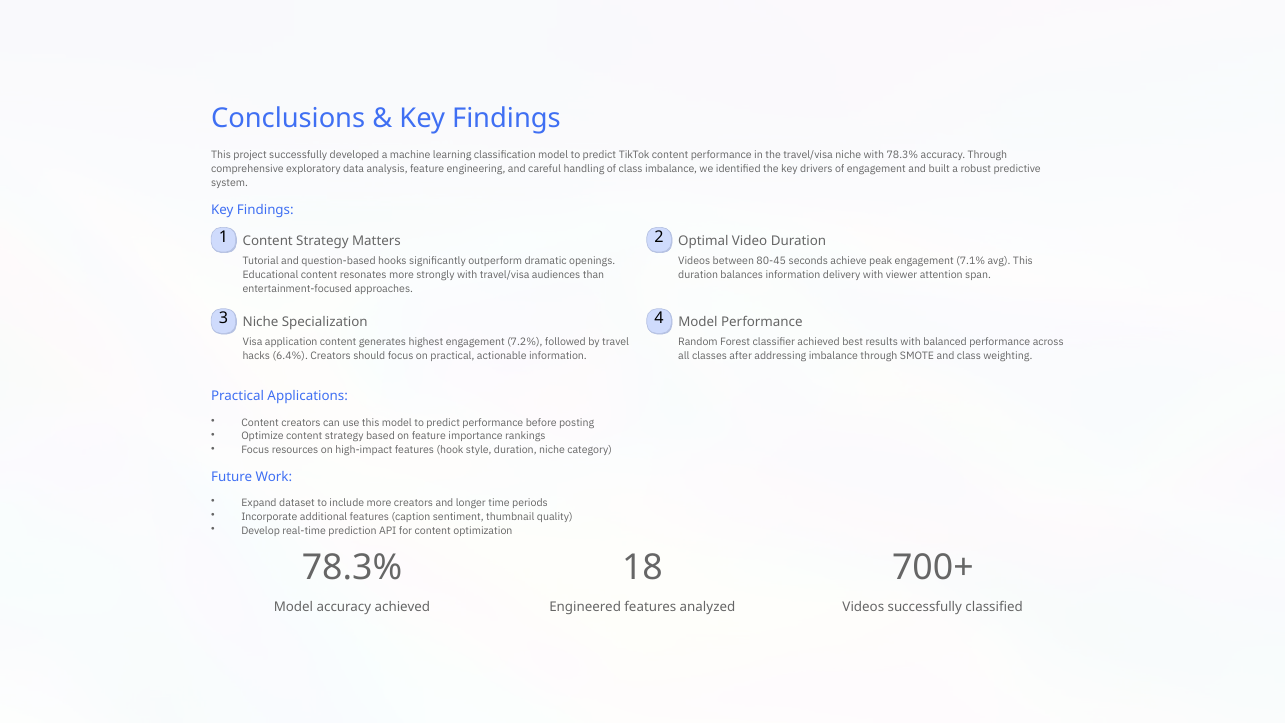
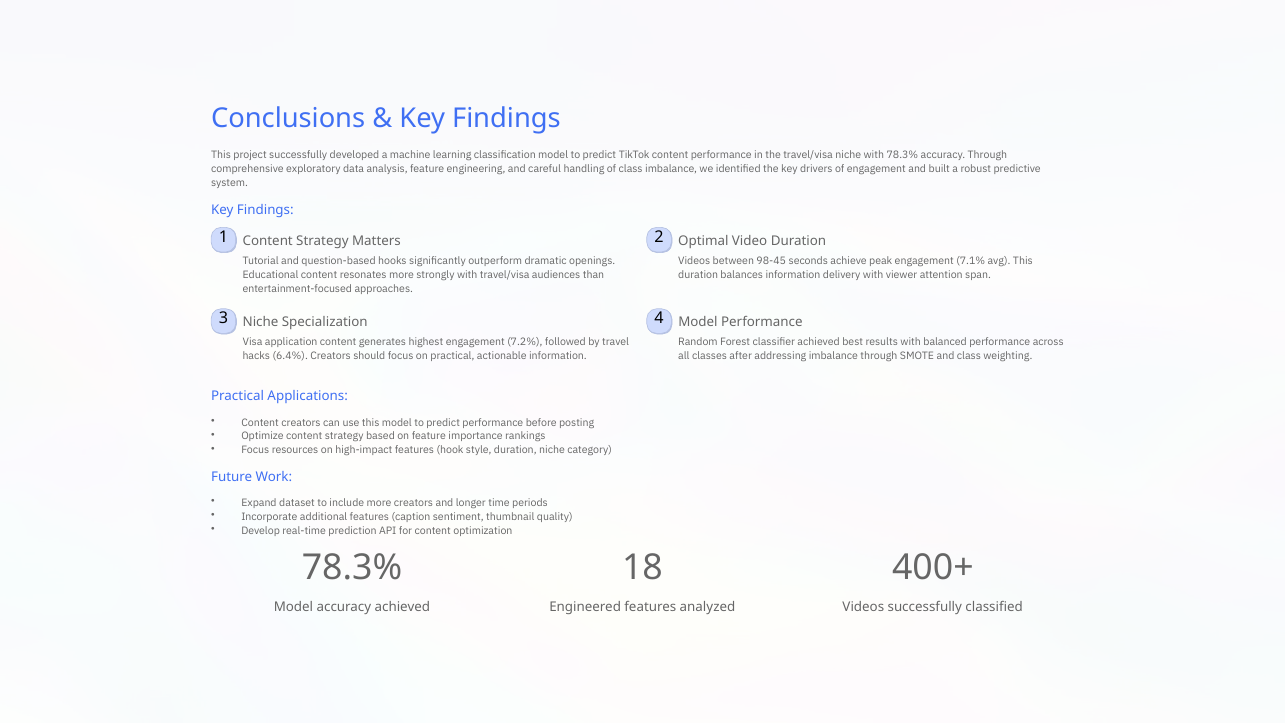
80-45: 80-45 -> 98-45
700+: 700+ -> 400+
